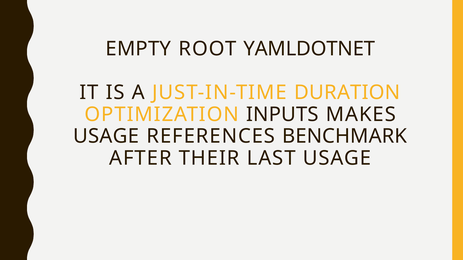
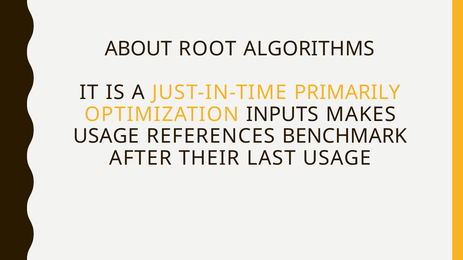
EMPTY: EMPTY -> ABOUT
YAMLDOTNET: YAMLDOTNET -> ALGORITHMS
DURATION: DURATION -> PRIMARILY
